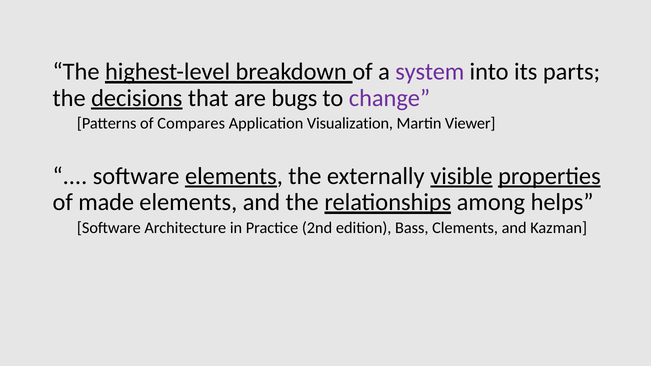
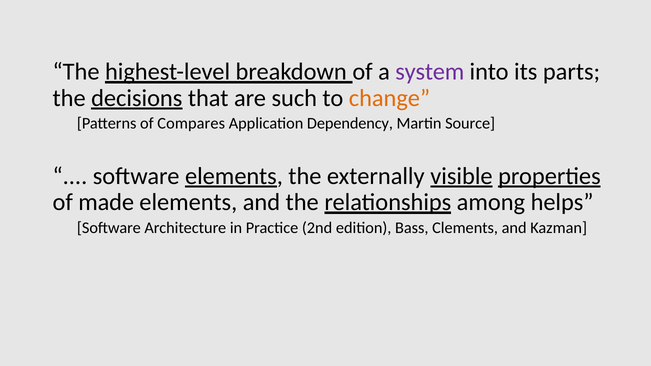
bugs: bugs -> such
change colour: purple -> orange
Visualization: Visualization -> Dependency
Viewer: Viewer -> Source
